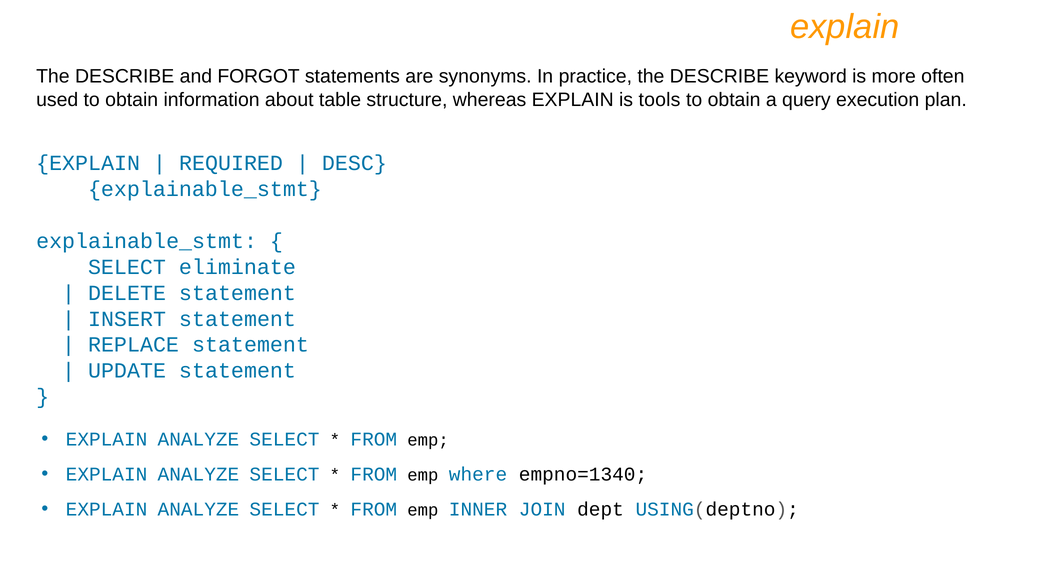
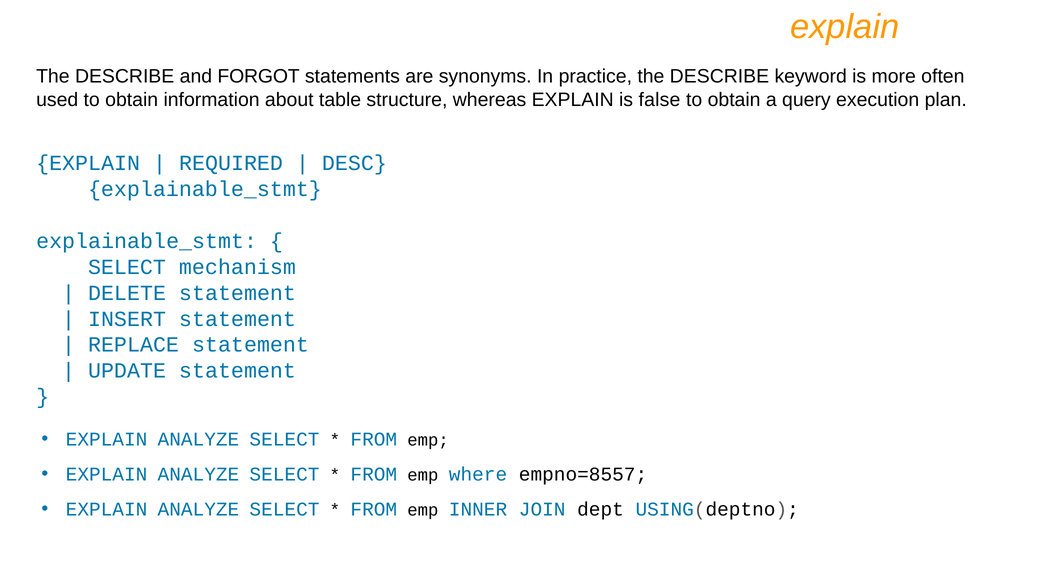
tools: tools -> false
eliminate: eliminate -> mechanism
empno=1340: empno=1340 -> empno=8557
